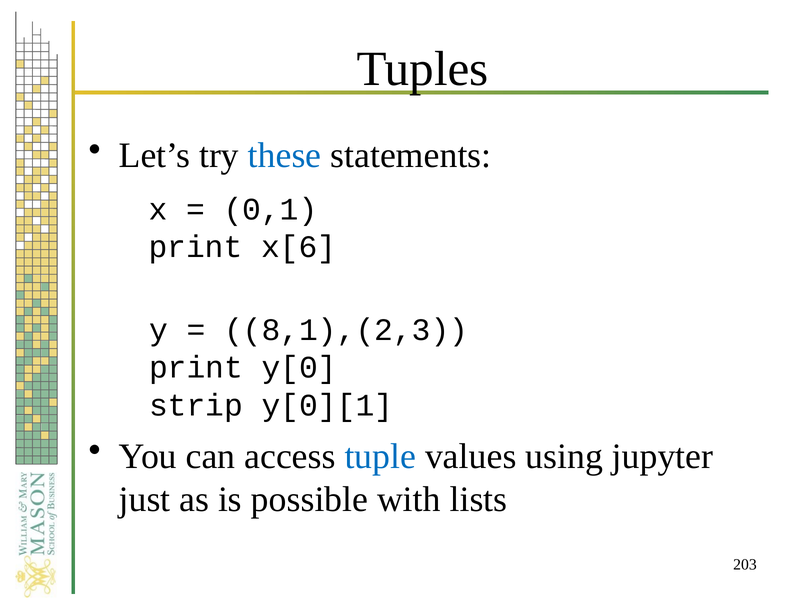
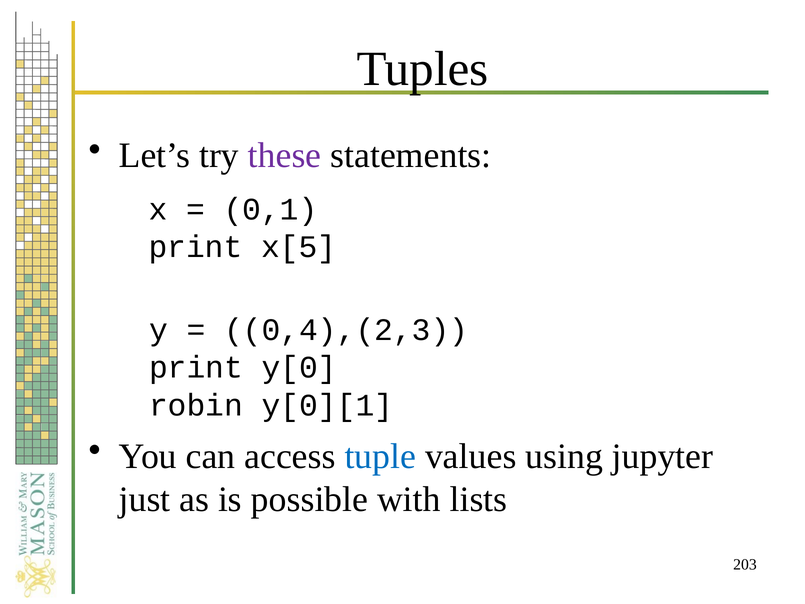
these colour: blue -> purple
x[6: x[6 -> x[5
8,1),(2,3: 8,1),(2,3 -> 0,4),(2,3
strip: strip -> robin
